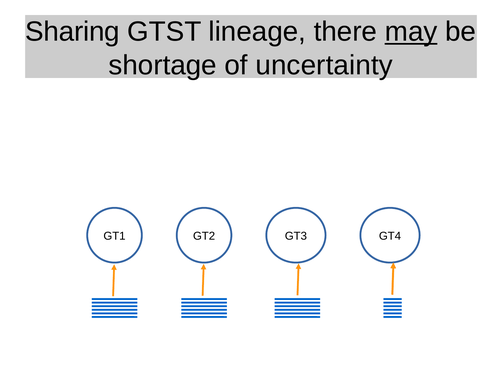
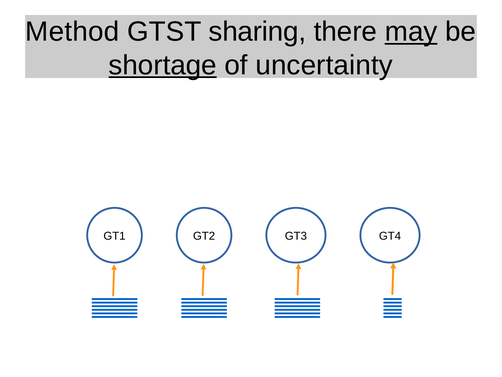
Sharing: Sharing -> Method
lineage: lineage -> sharing
shortage underline: none -> present
